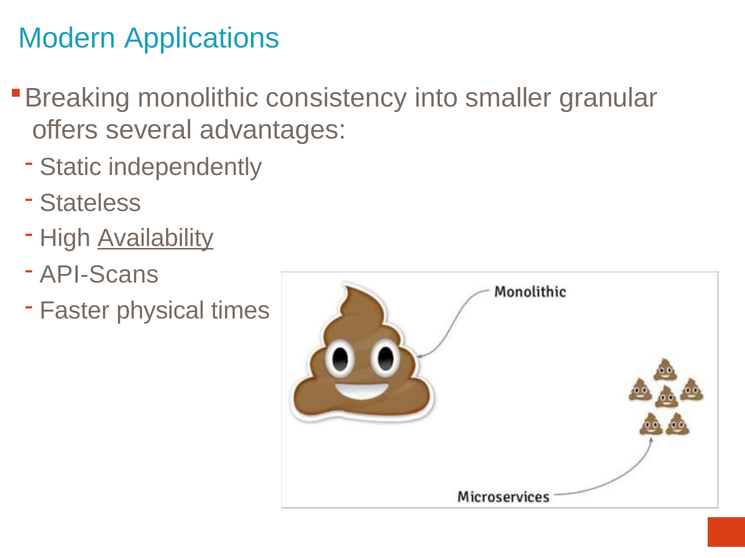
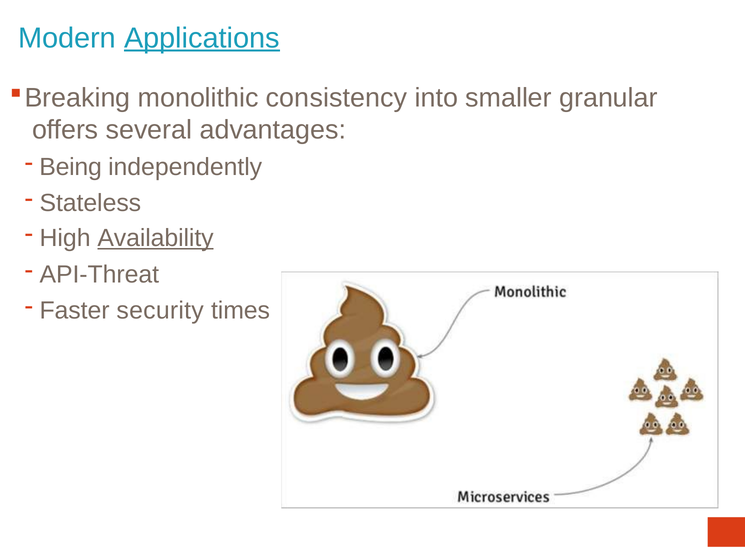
Applications underline: none -> present
Static: Static -> Being
API-Scans: API-Scans -> API-Threat
physical: physical -> security
